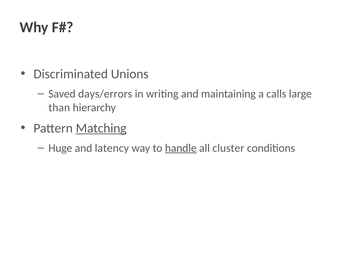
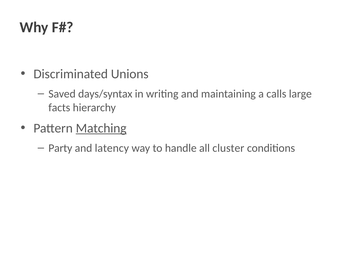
days/errors: days/errors -> days/syntax
than: than -> facts
Huge: Huge -> Party
handle underline: present -> none
